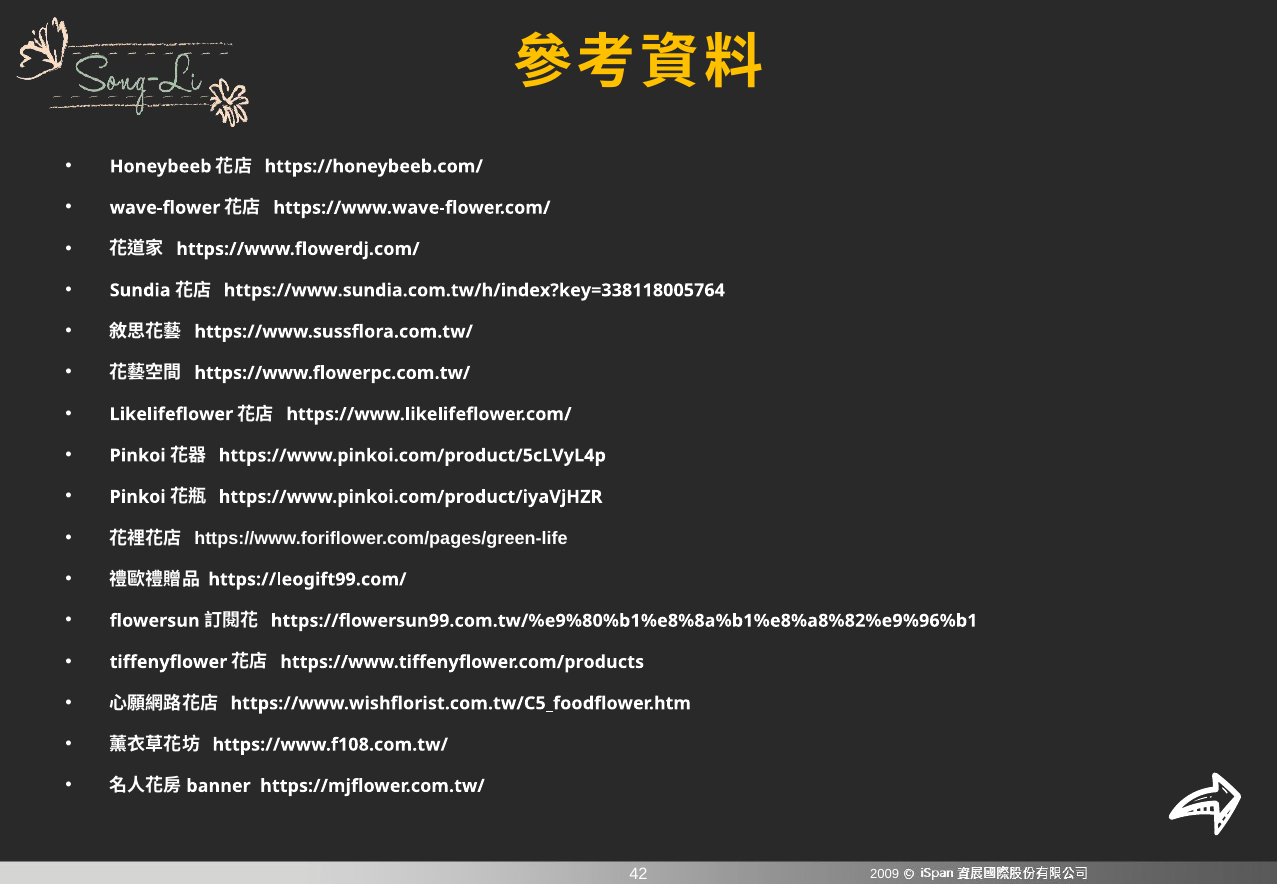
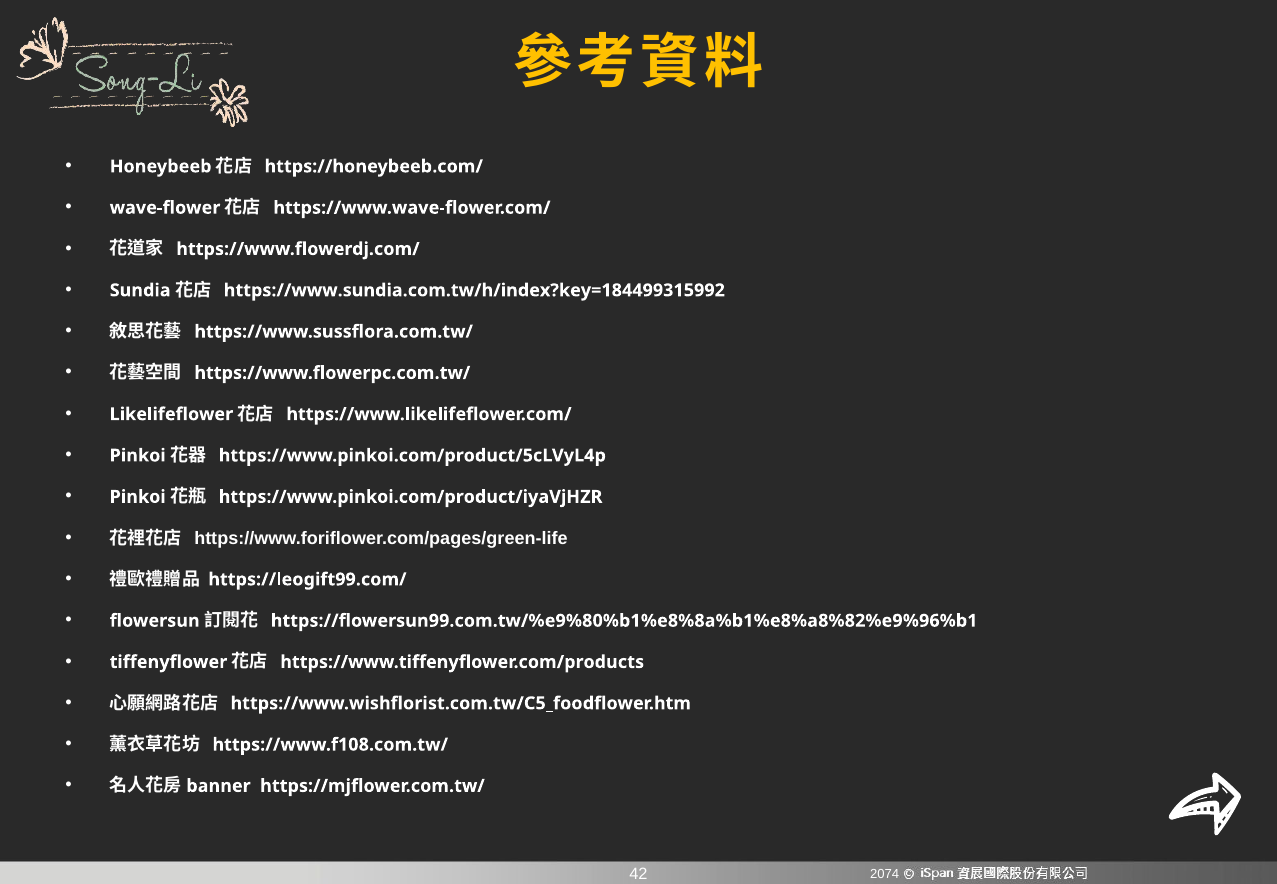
https://www.sundia.com.tw/h/index?key=338118005764: https://www.sundia.com.tw/h/index?key=338118005764 -> https://www.sundia.com.tw/h/index?key=184499315992
2009: 2009 -> 2074
